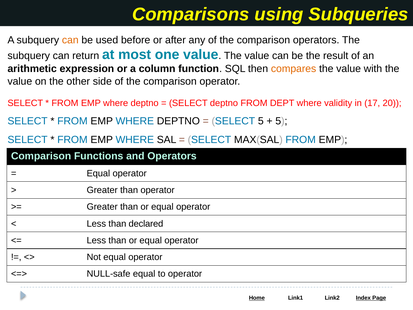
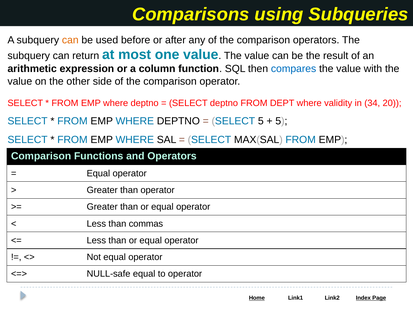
compares colour: orange -> blue
17: 17 -> 34
declared: declared -> commas
